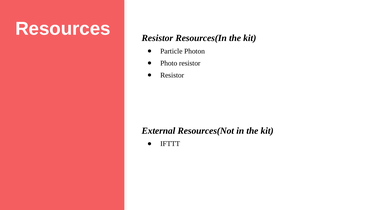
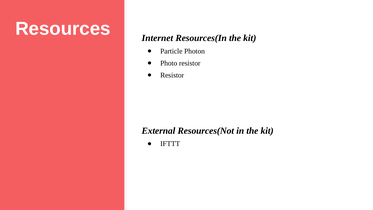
Resources Resistor: Resistor -> Internet
